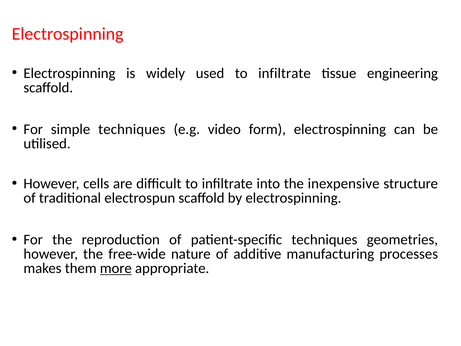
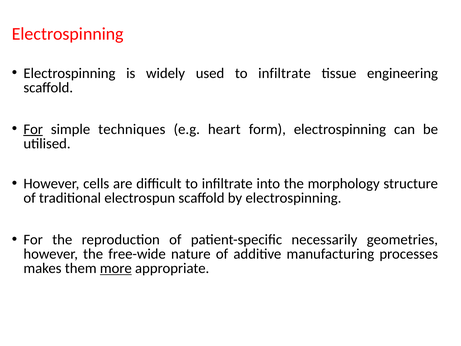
For at (33, 129) underline: none -> present
video: video -> heart
inexpensive: inexpensive -> morphology
patient-specific techniques: techniques -> necessarily
